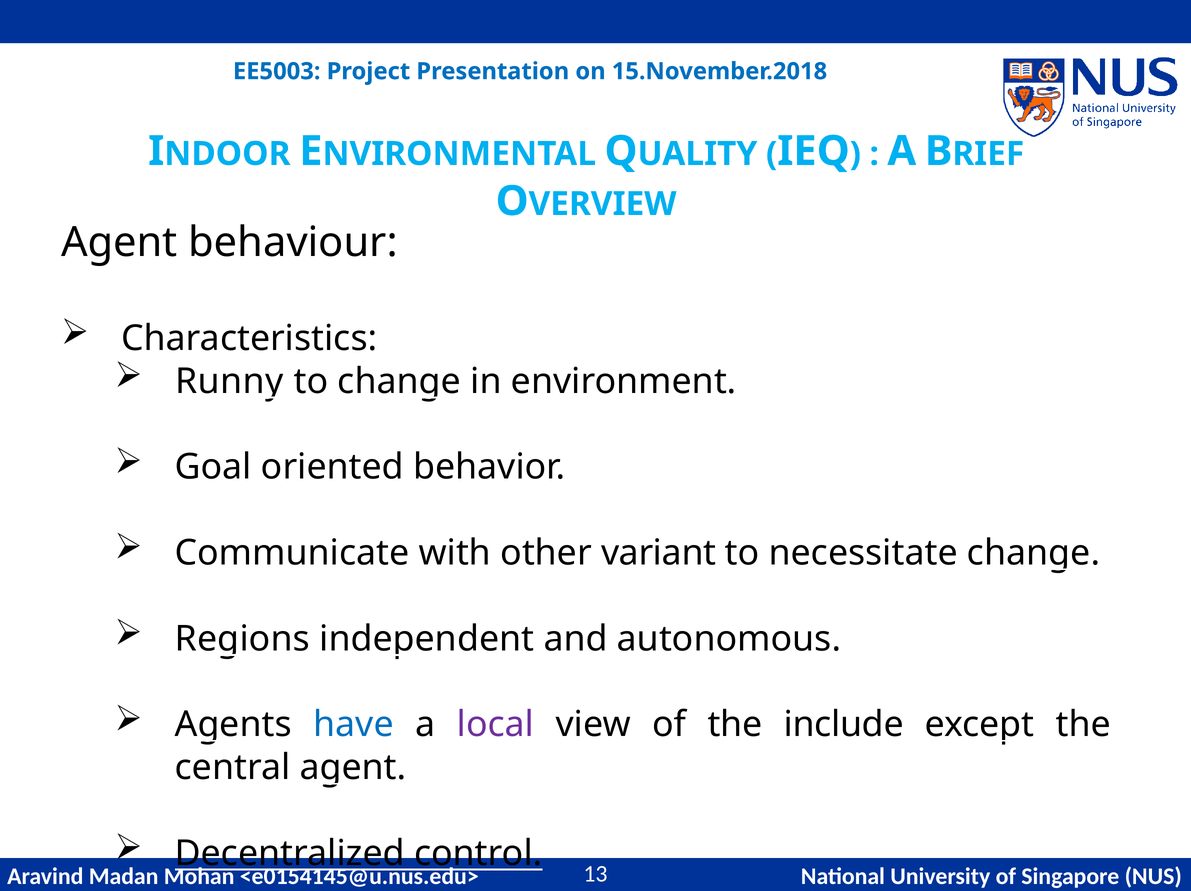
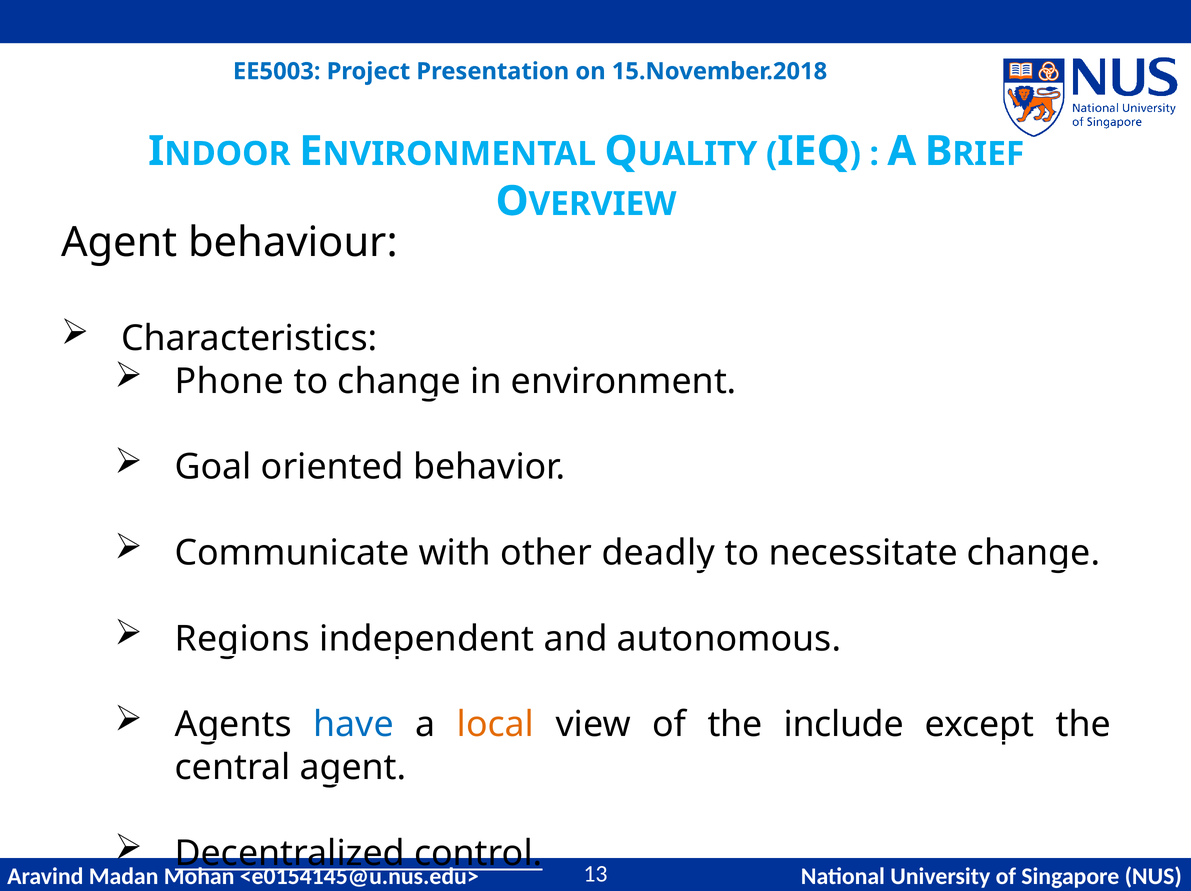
Runny: Runny -> Phone
variant: variant -> deadly
local colour: purple -> orange
